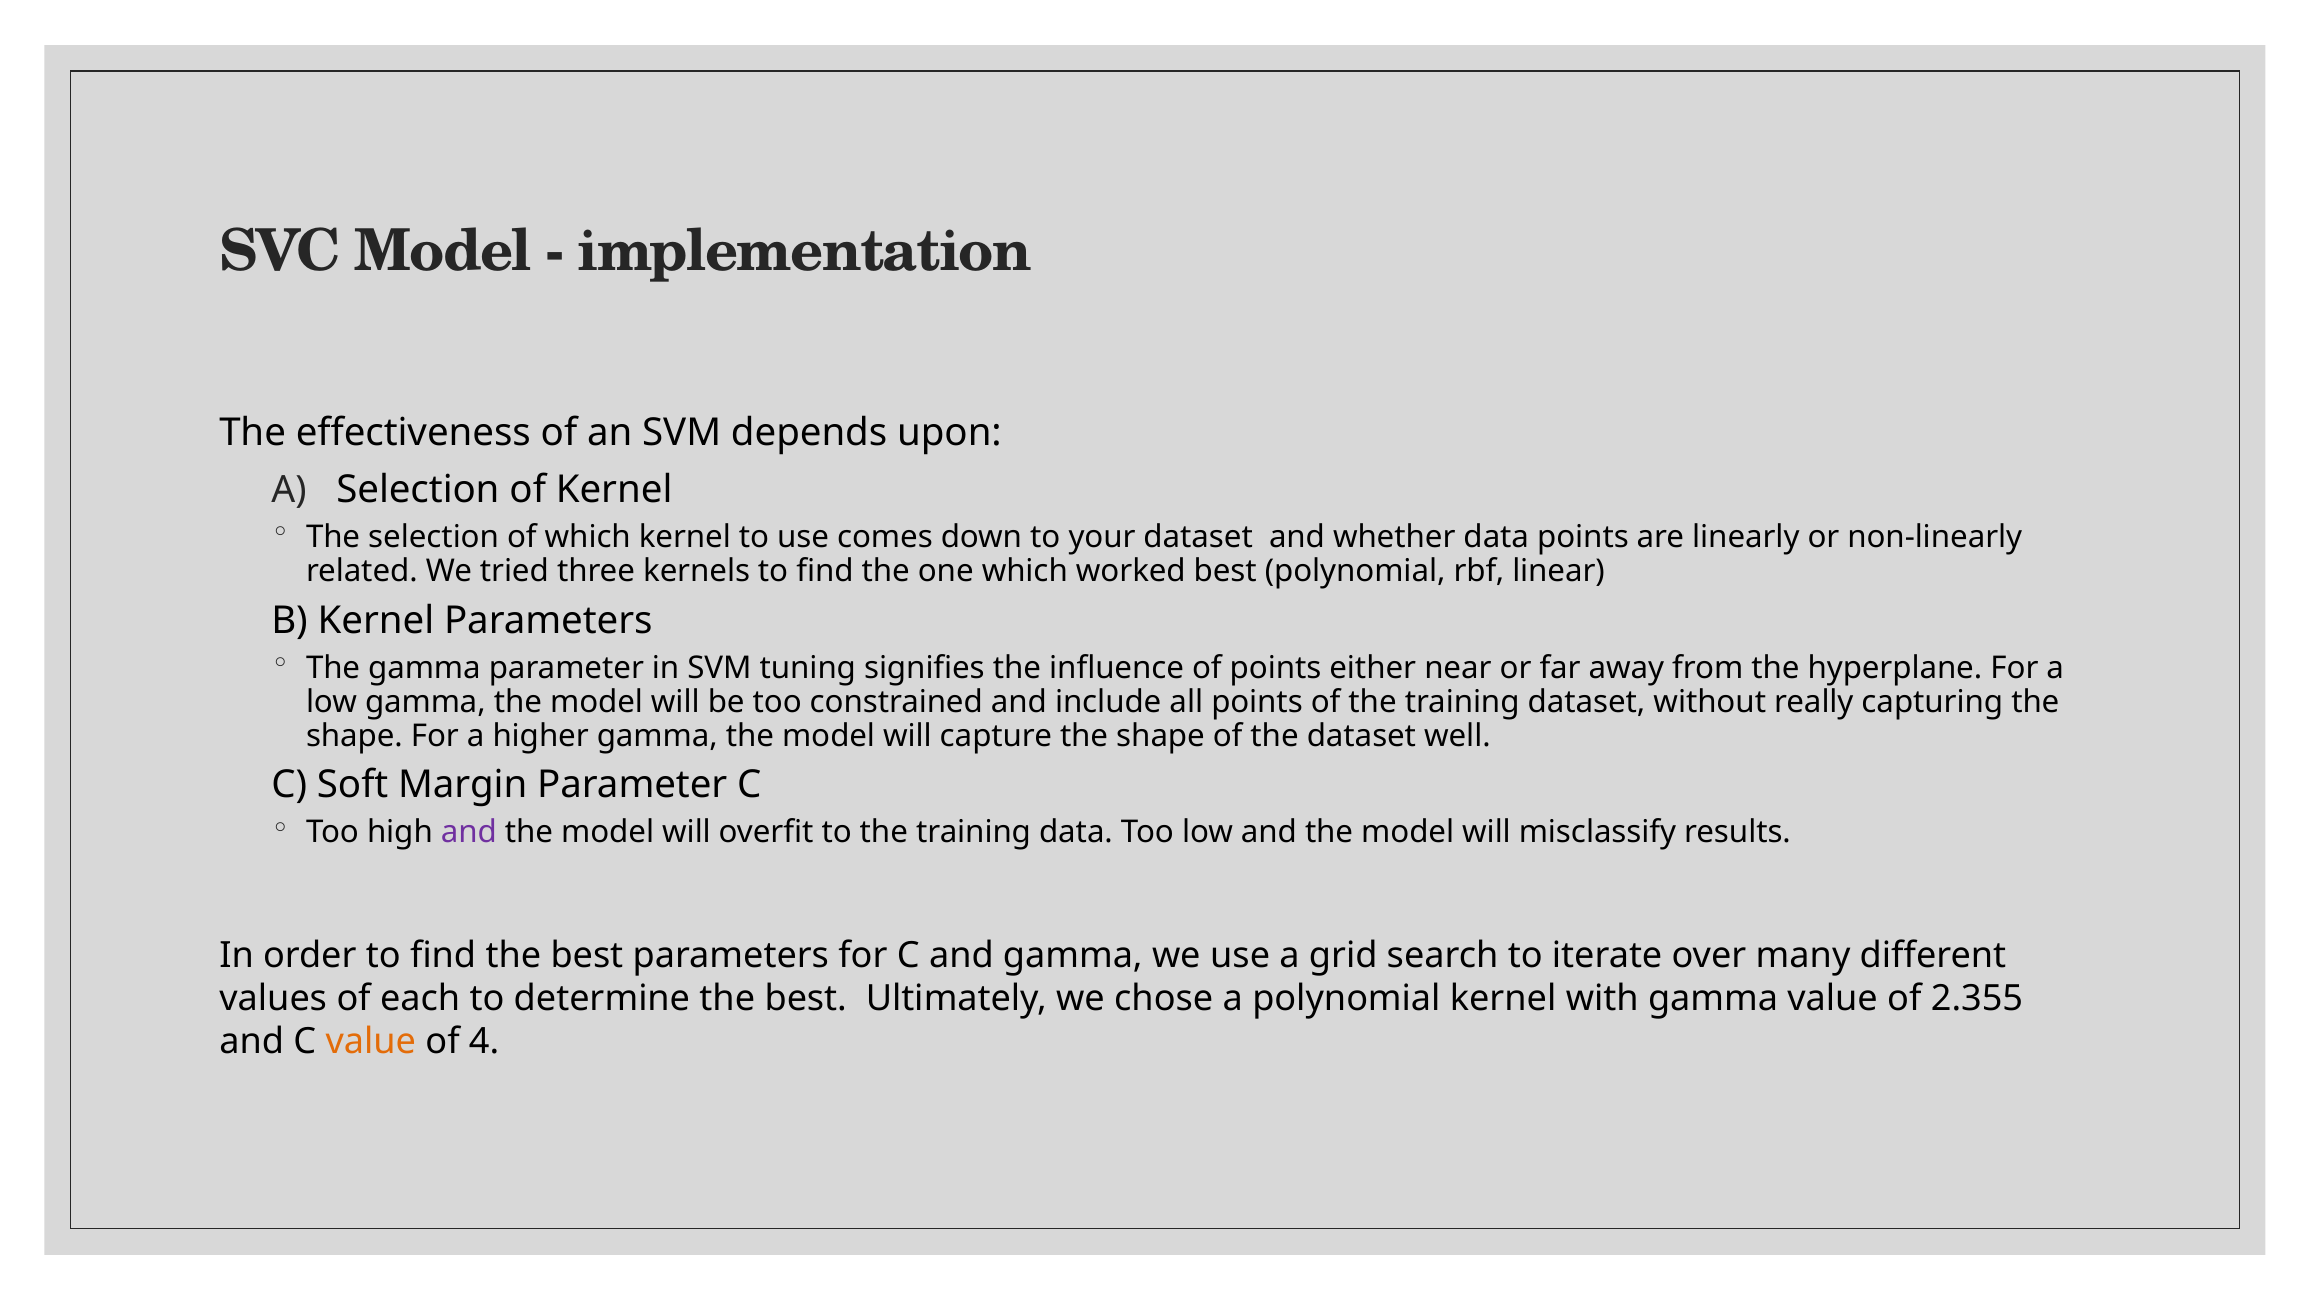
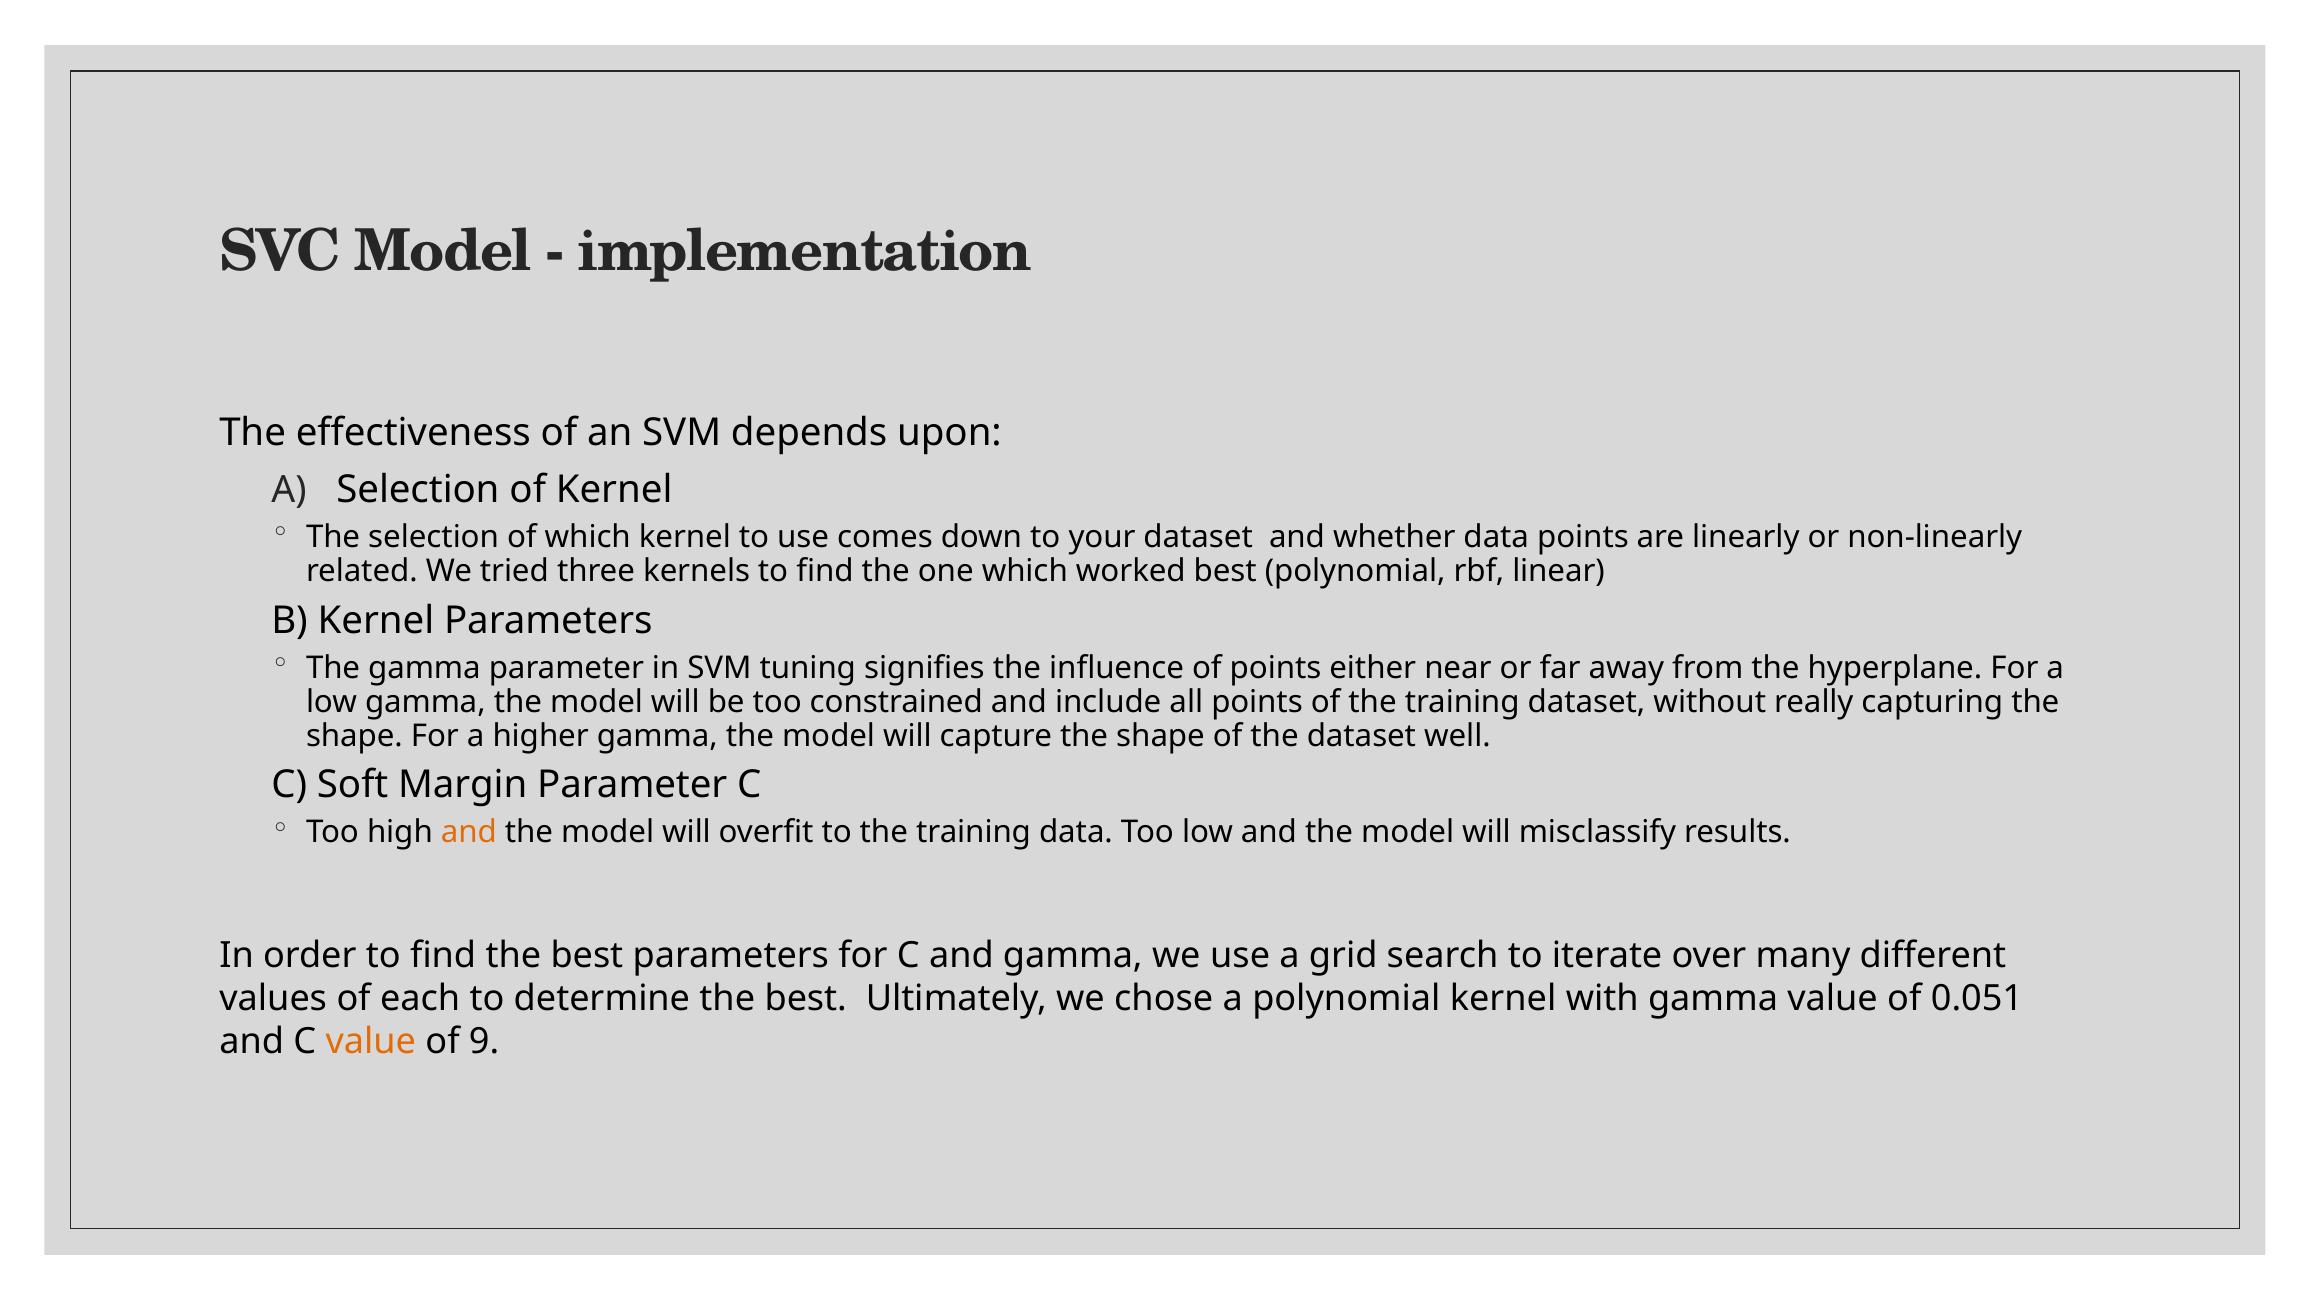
and at (469, 832) colour: purple -> orange
2.355: 2.355 -> 0.051
4: 4 -> 9
